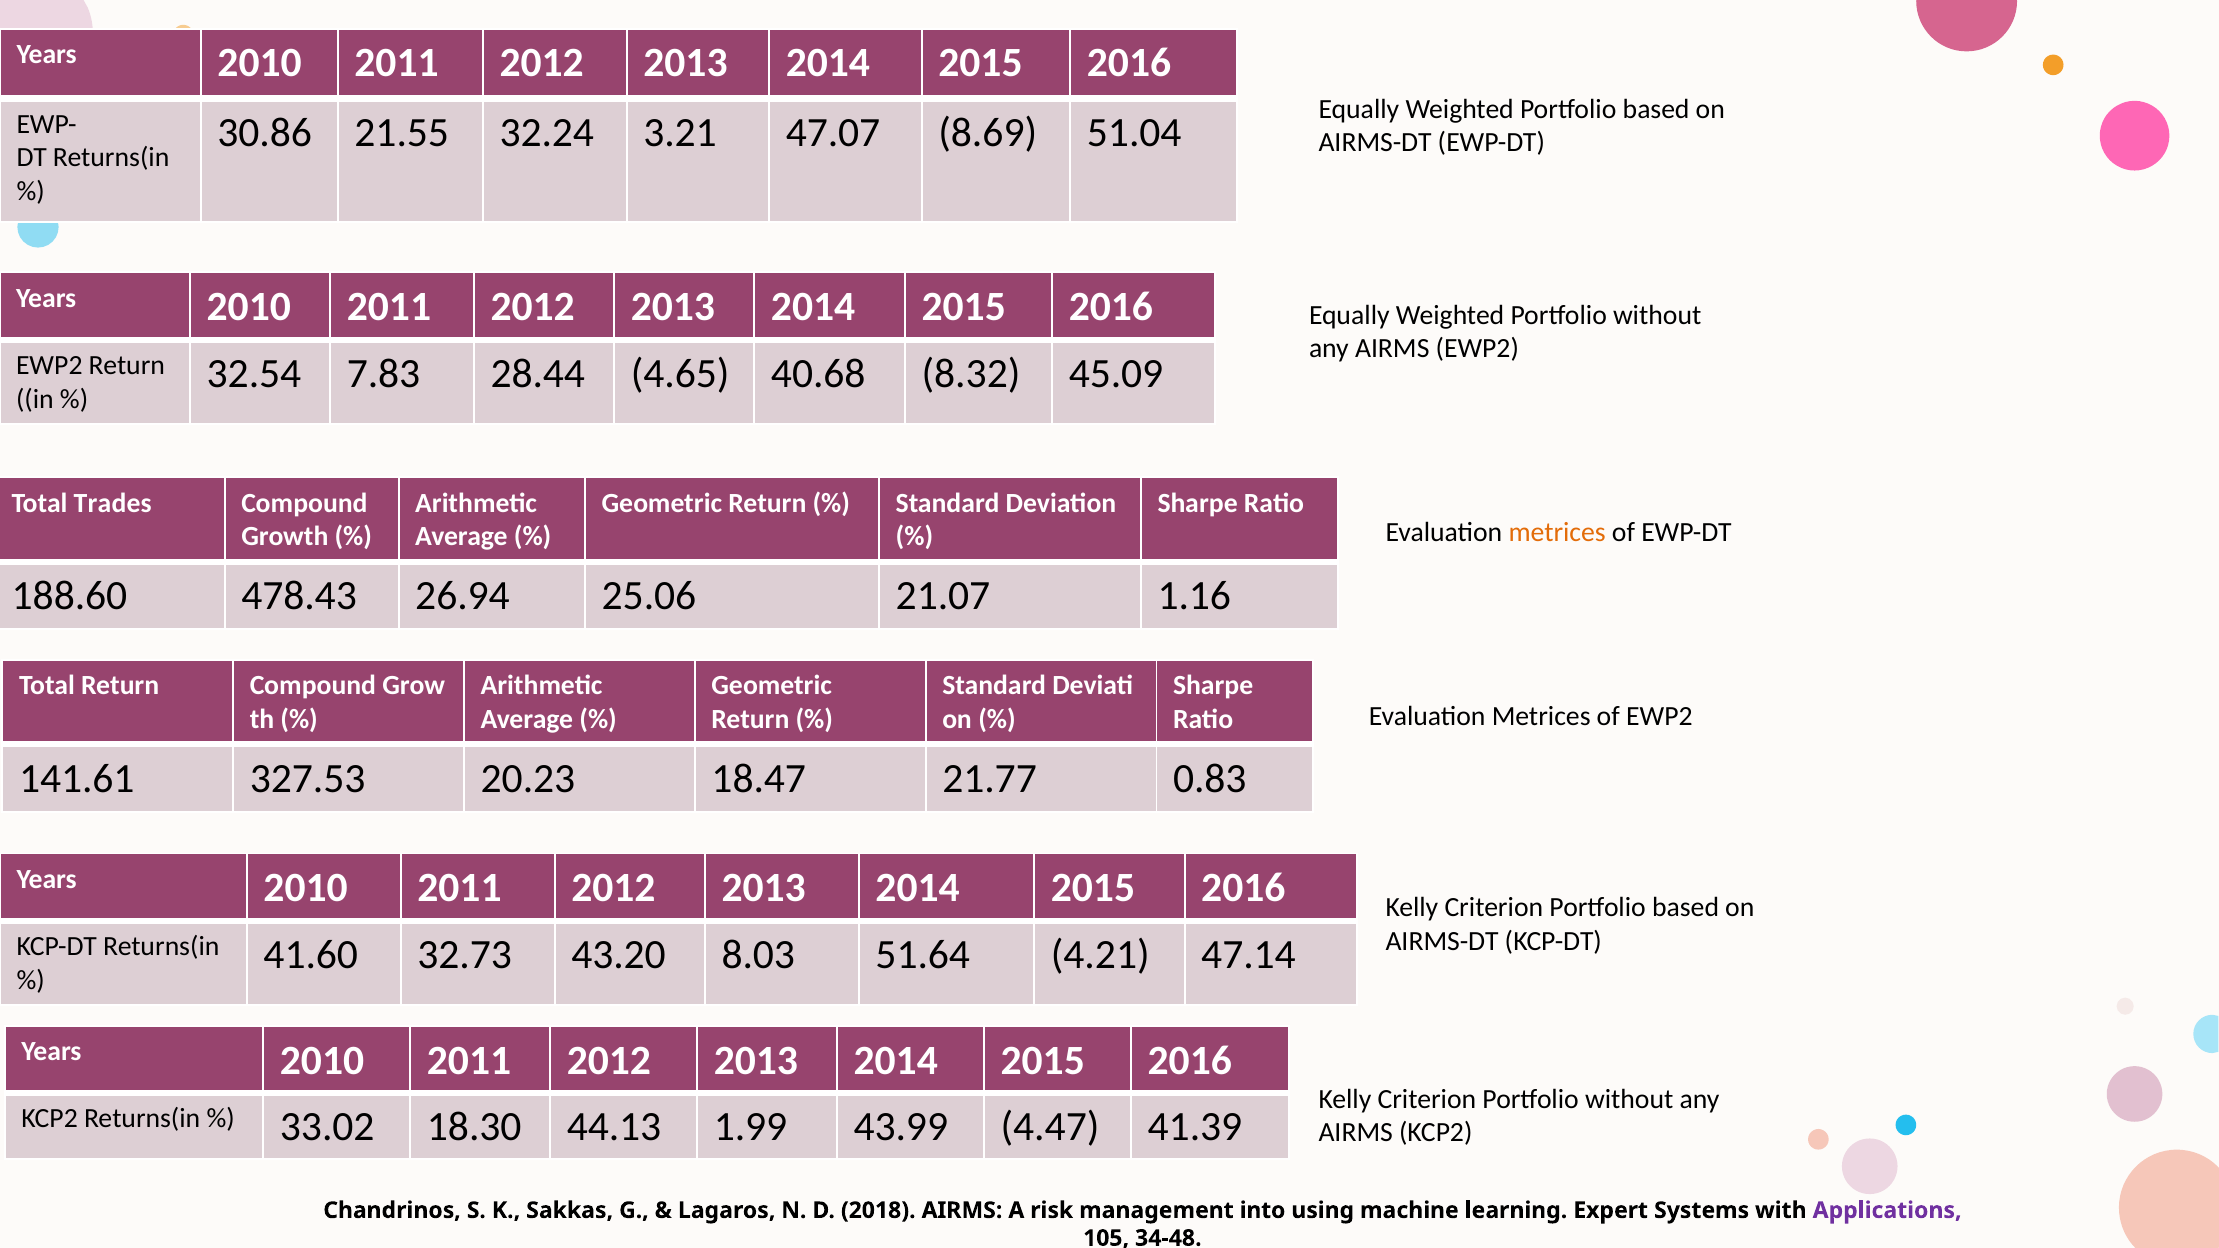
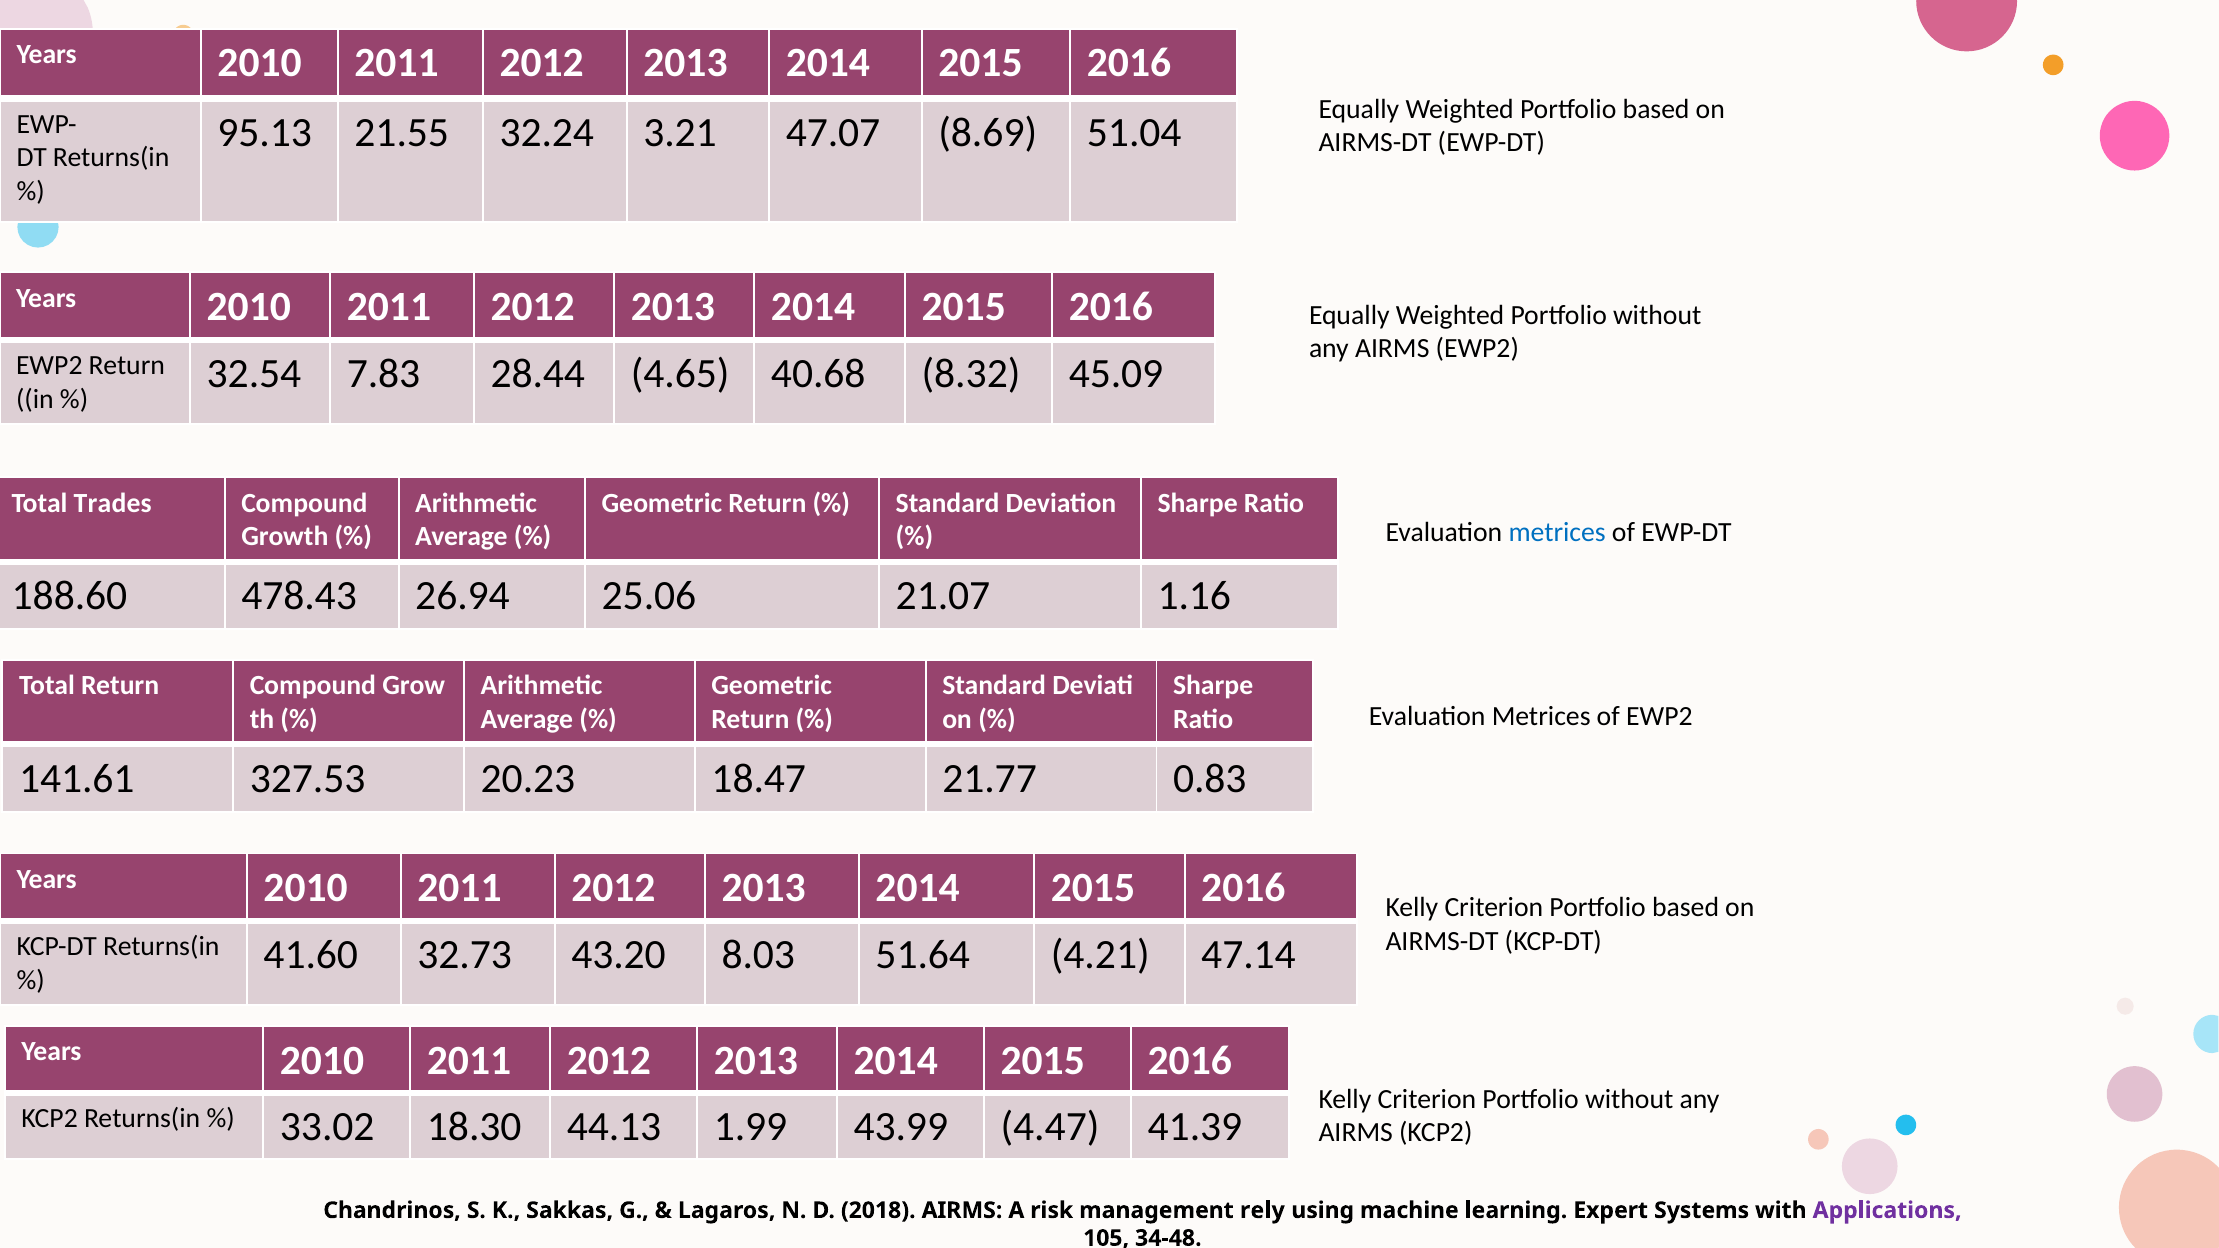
30.86: 30.86 -> 95.13
metrices at (1557, 533) colour: orange -> blue
into: into -> rely
